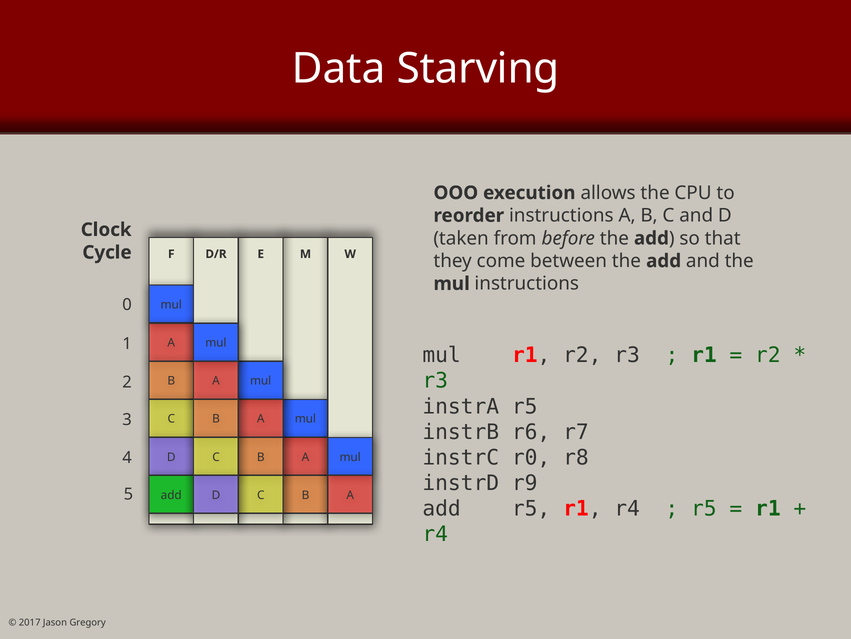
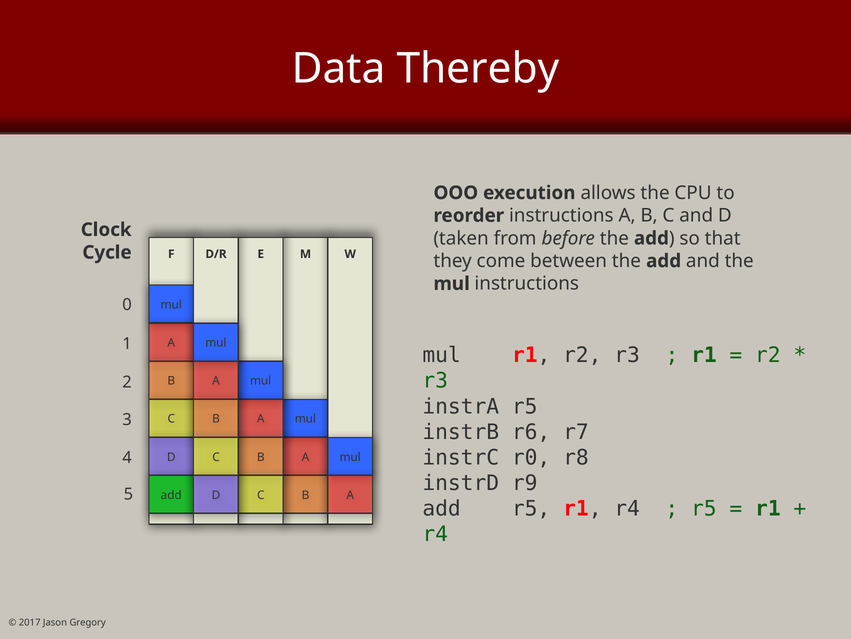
Starving: Starving -> Thereby
